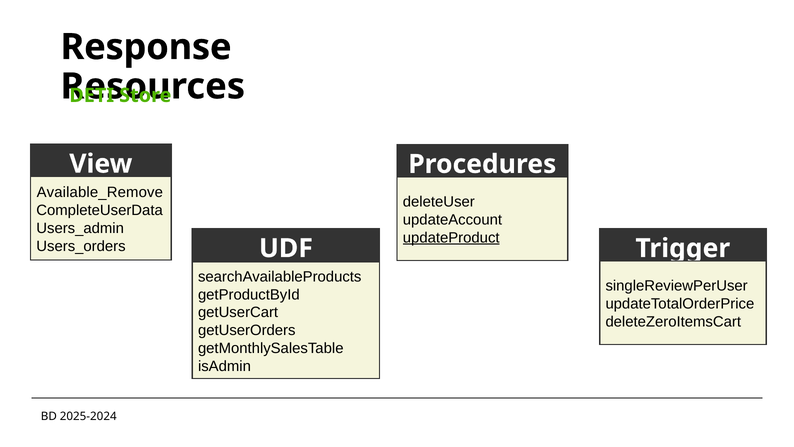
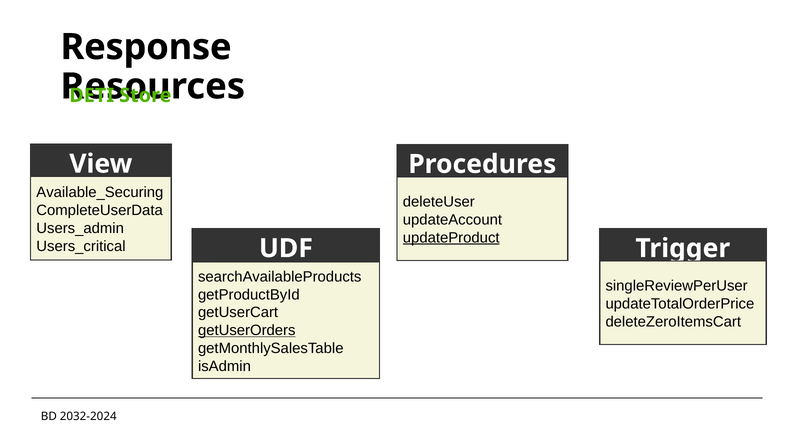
Available_Remove: Available_Remove -> Available_Securing
Users_orders: Users_orders -> Users_critical
getUserOrders underline: none -> present
2025-2024: 2025-2024 -> 2032-2024
